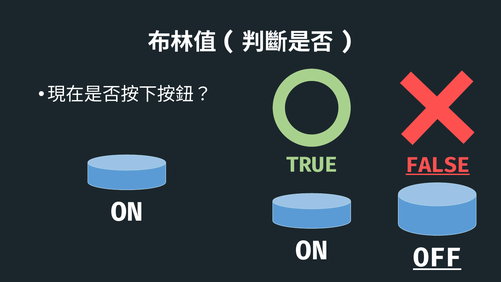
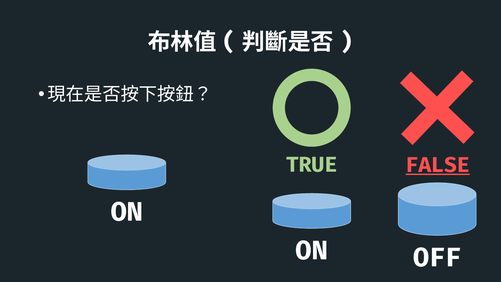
OFF underline: present -> none
